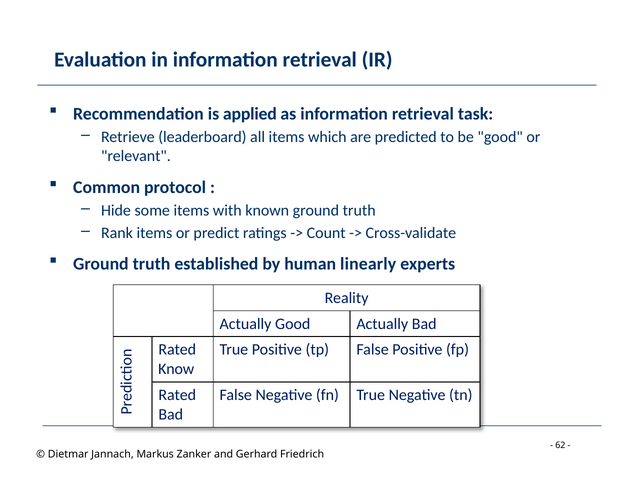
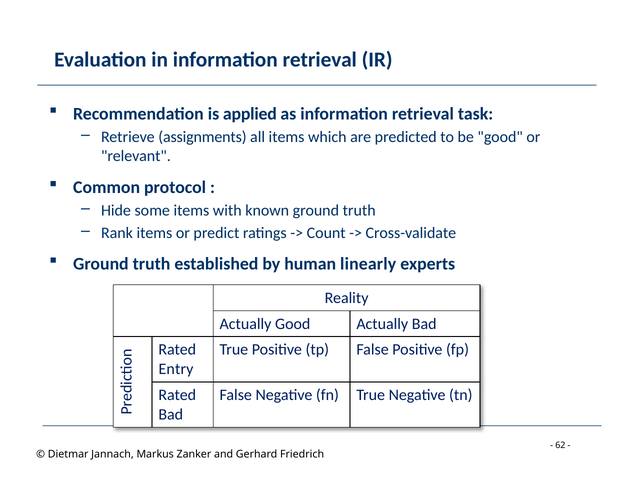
leaderboard: leaderboard -> assignments
Know: Know -> Entry
